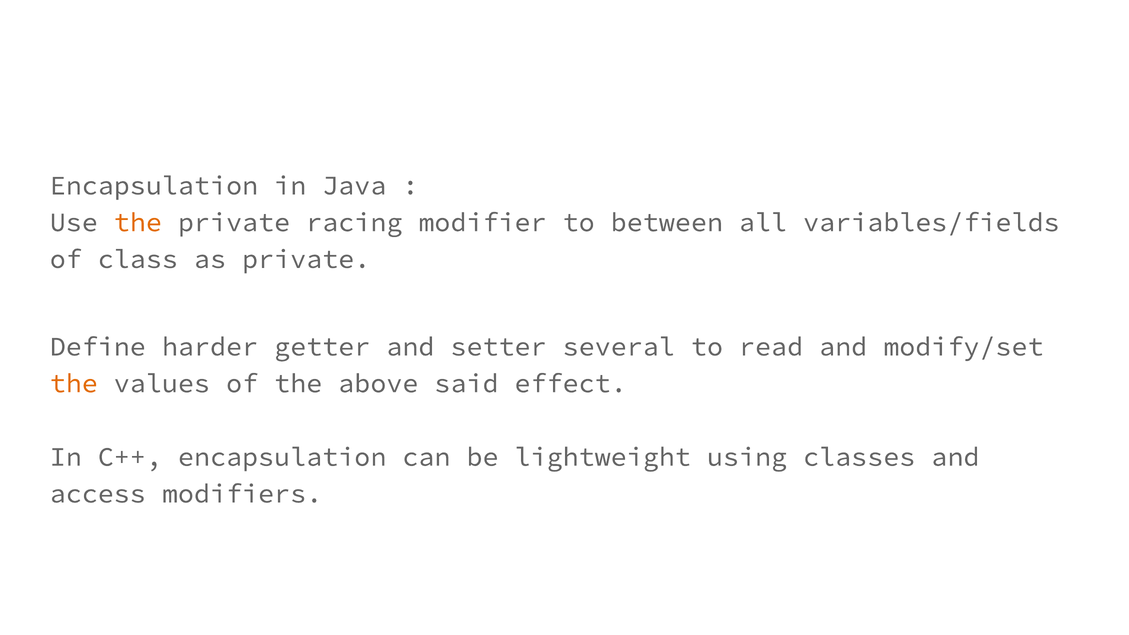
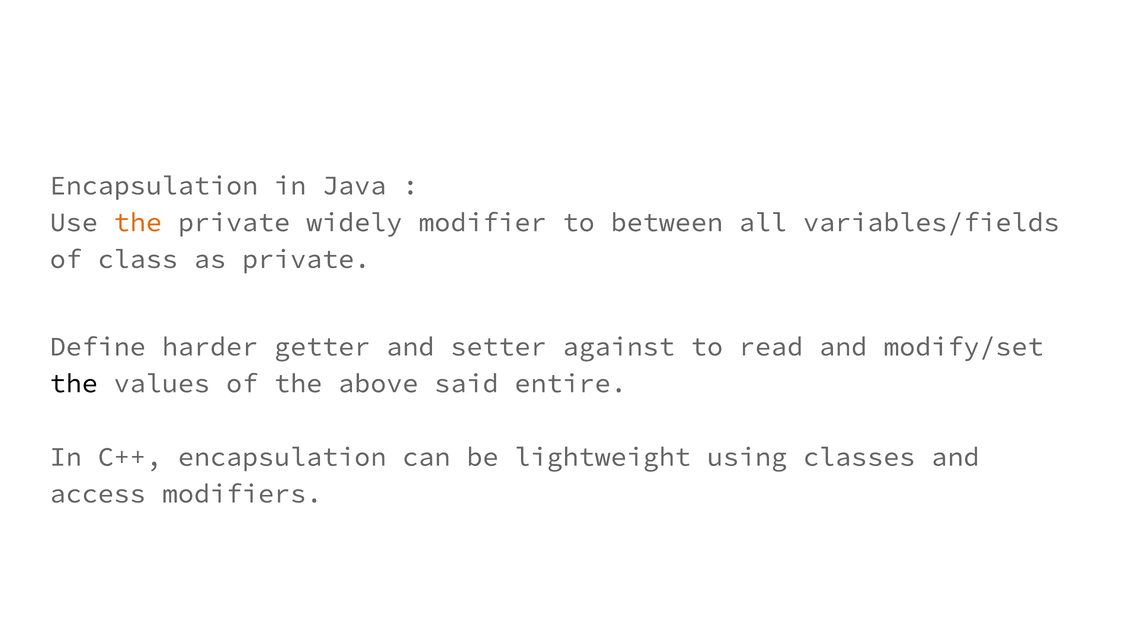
racing: racing -> widely
several: several -> against
the at (74, 383) colour: orange -> black
effect: effect -> entire
